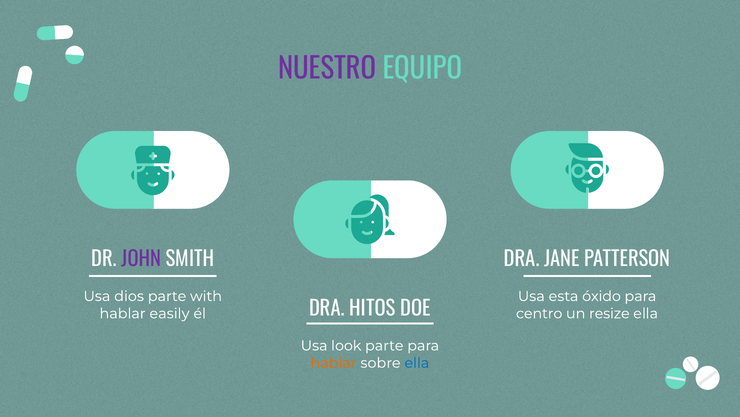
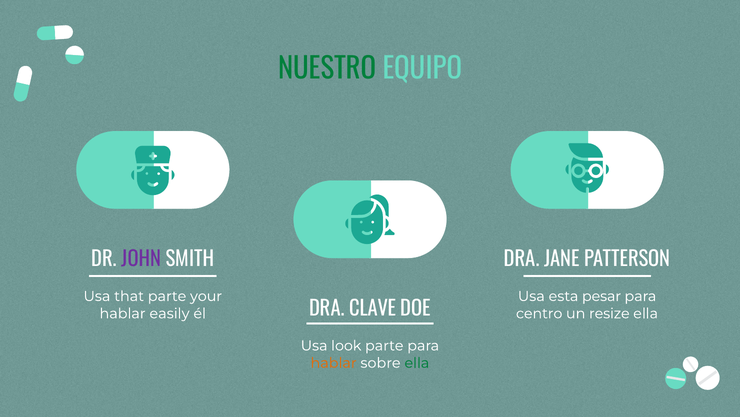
NUESTRO colour: purple -> green
dios: dios -> that
with: with -> your
óxido: óxido -> pesar
HITOS: HITOS -> CLAVE
ella at (417, 362) colour: blue -> green
